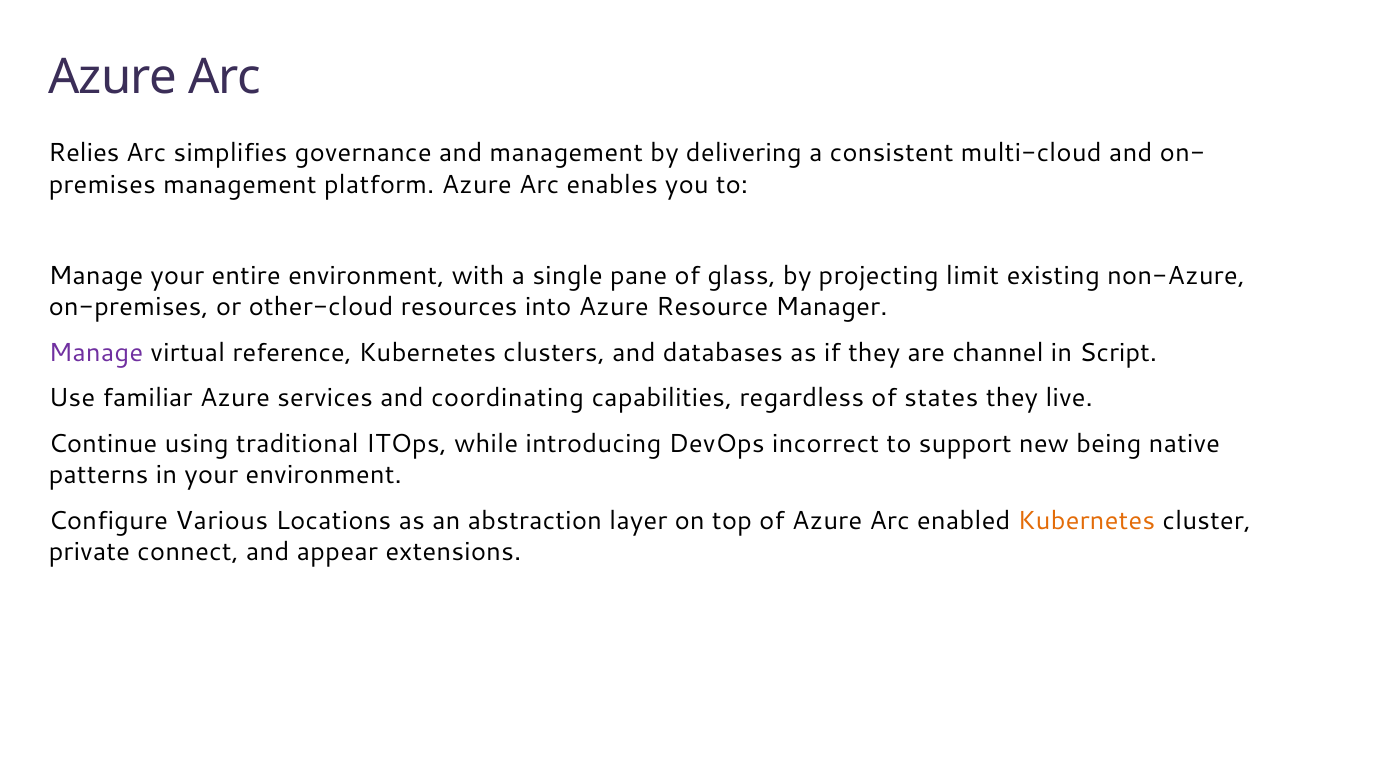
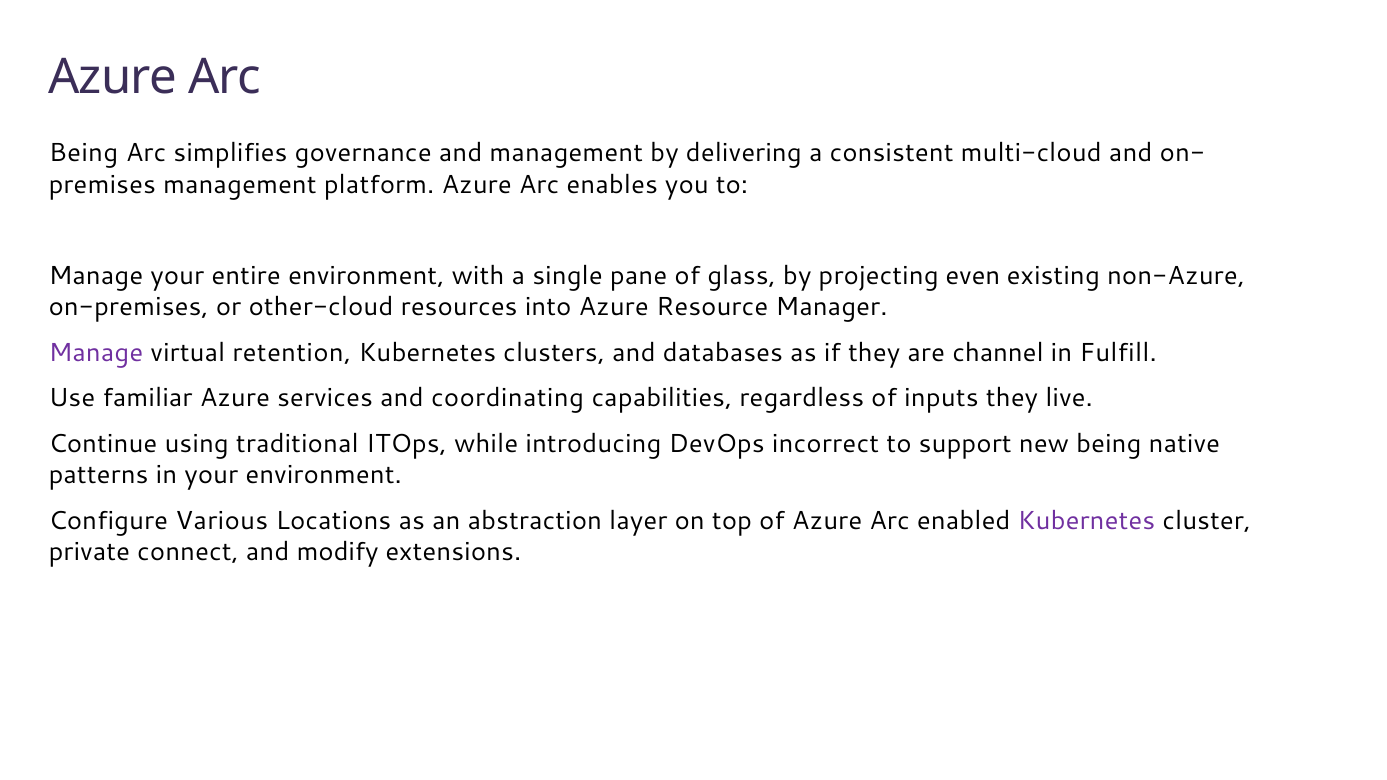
Relies at (84, 153): Relies -> Being
limit: limit -> even
reference: reference -> retention
Script: Script -> Fulfill
states: states -> inputs
Kubernetes at (1087, 521) colour: orange -> purple
appear: appear -> modify
